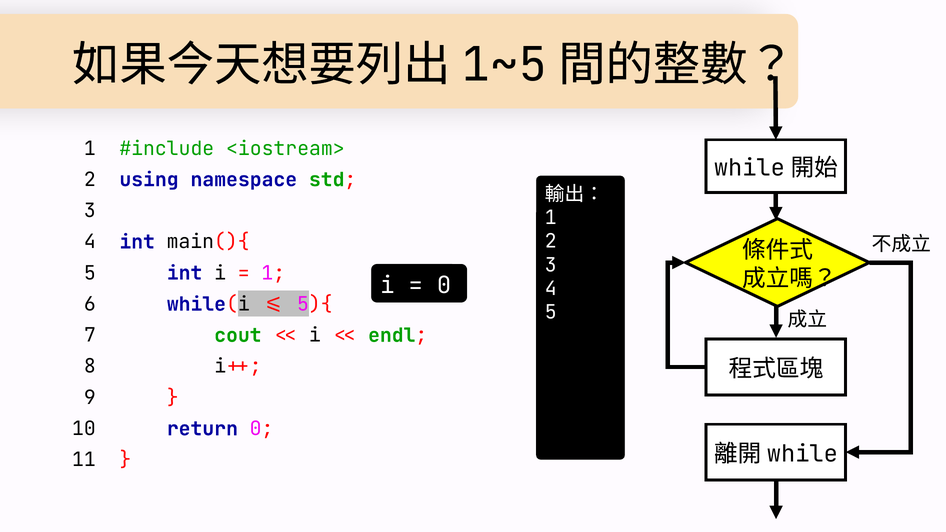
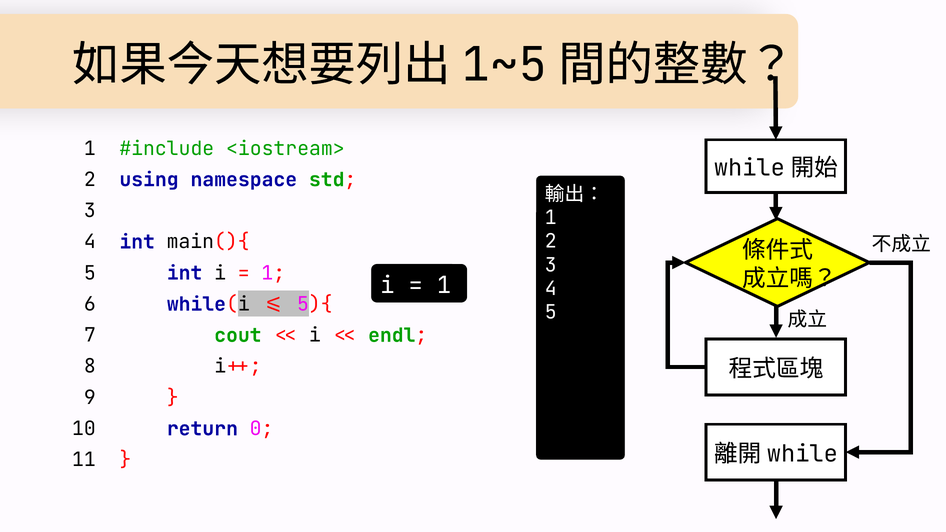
0 at (444, 285): 0 -> 1
